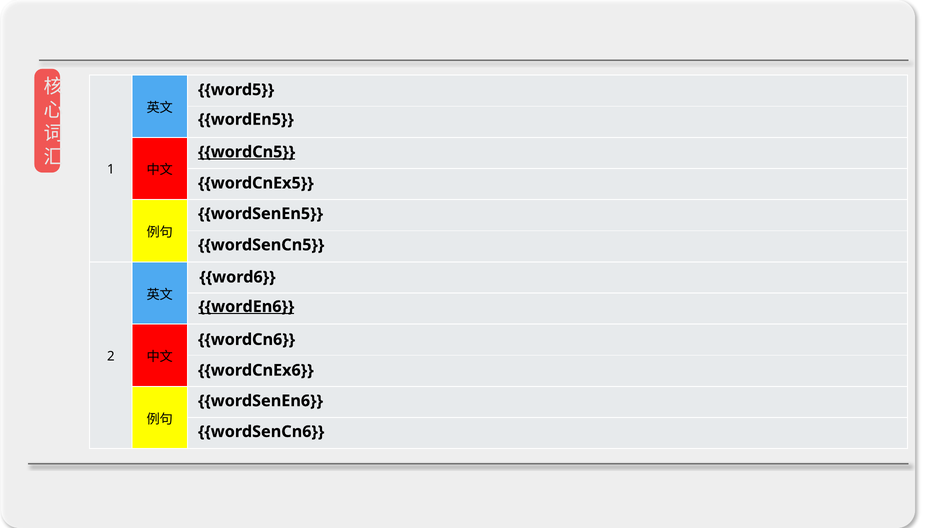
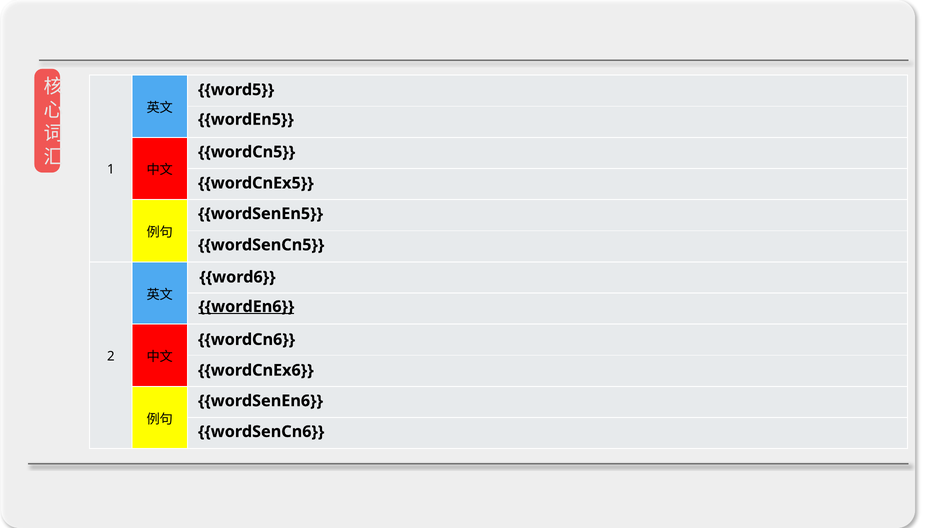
wordCn5 underline: present -> none
